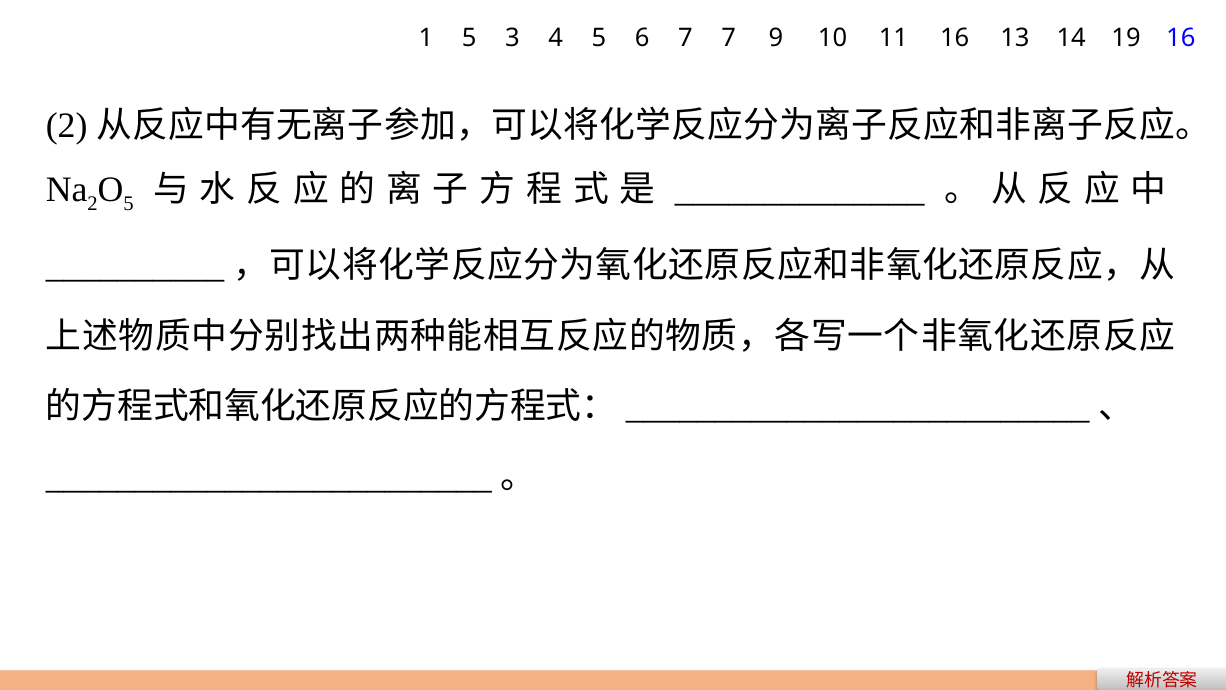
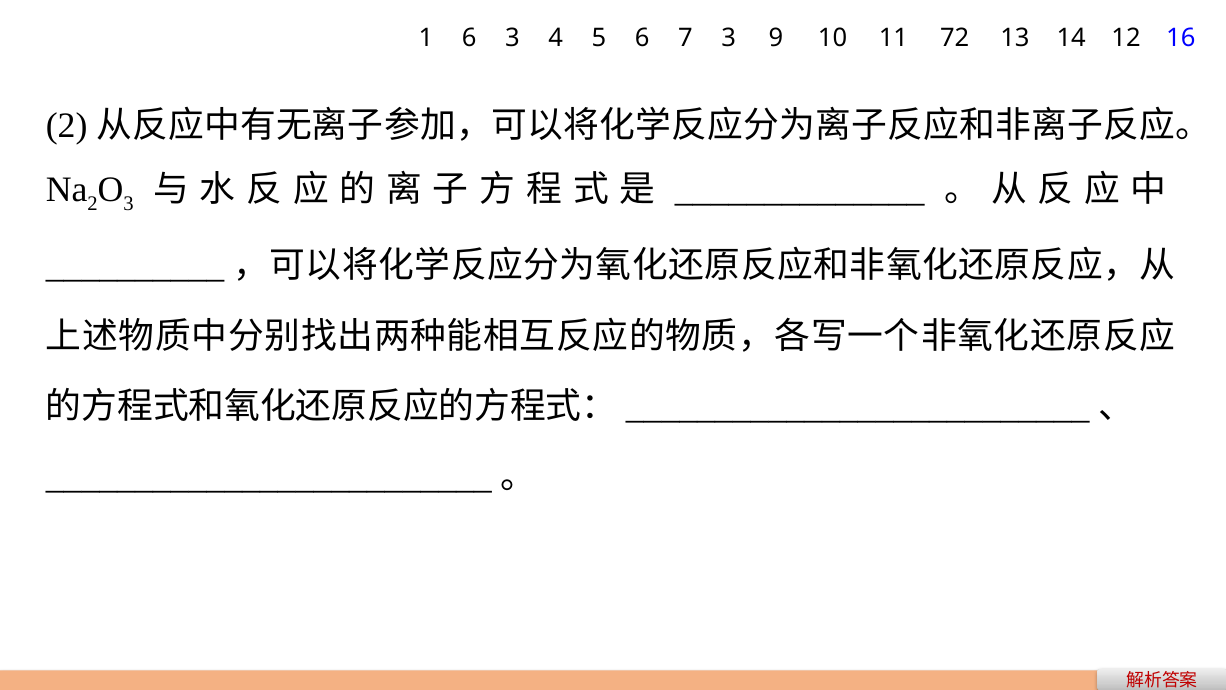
1 5: 5 -> 6
7 7: 7 -> 3
11 16: 16 -> 72
19: 19 -> 12
5 at (129, 204): 5 -> 3
